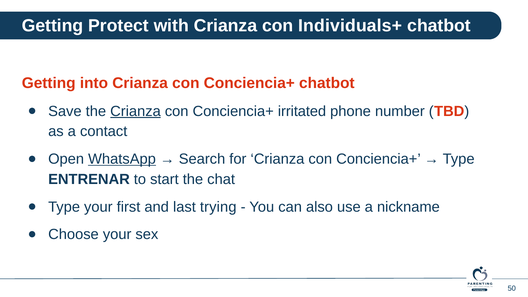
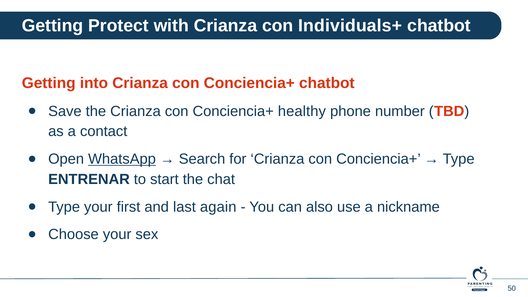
Crianza at (135, 111) underline: present -> none
irritated: irritated -> healthy
trying: trying -> again
